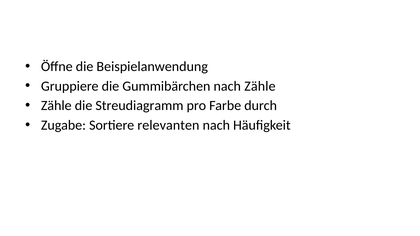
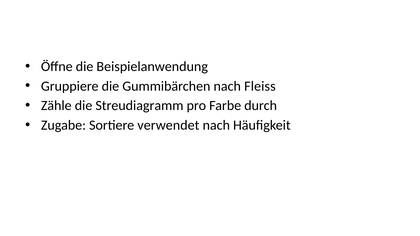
nach Zähle: Zähle -> Fleiss
relevanten: relevanten -> verwendet
